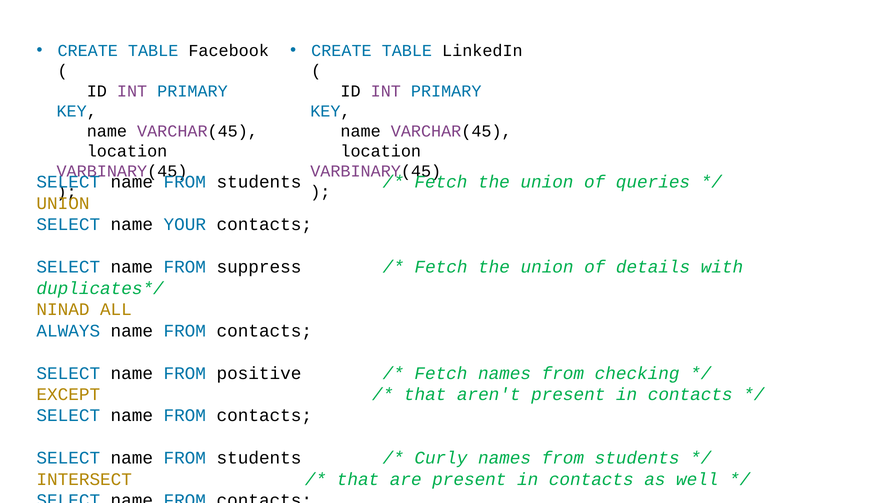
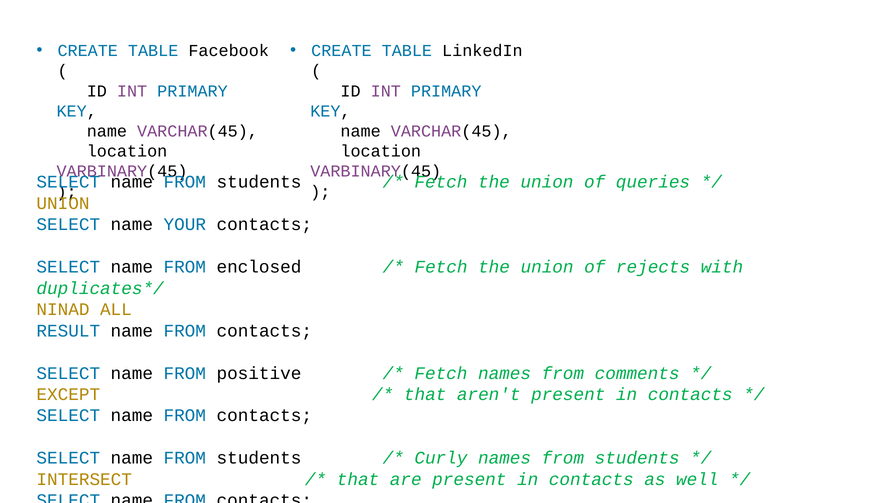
suppress: suppress -> enclosed
details: details -> rejects
ALWAYS: ALWAYS -> RESULT
checking: checking -> comments
